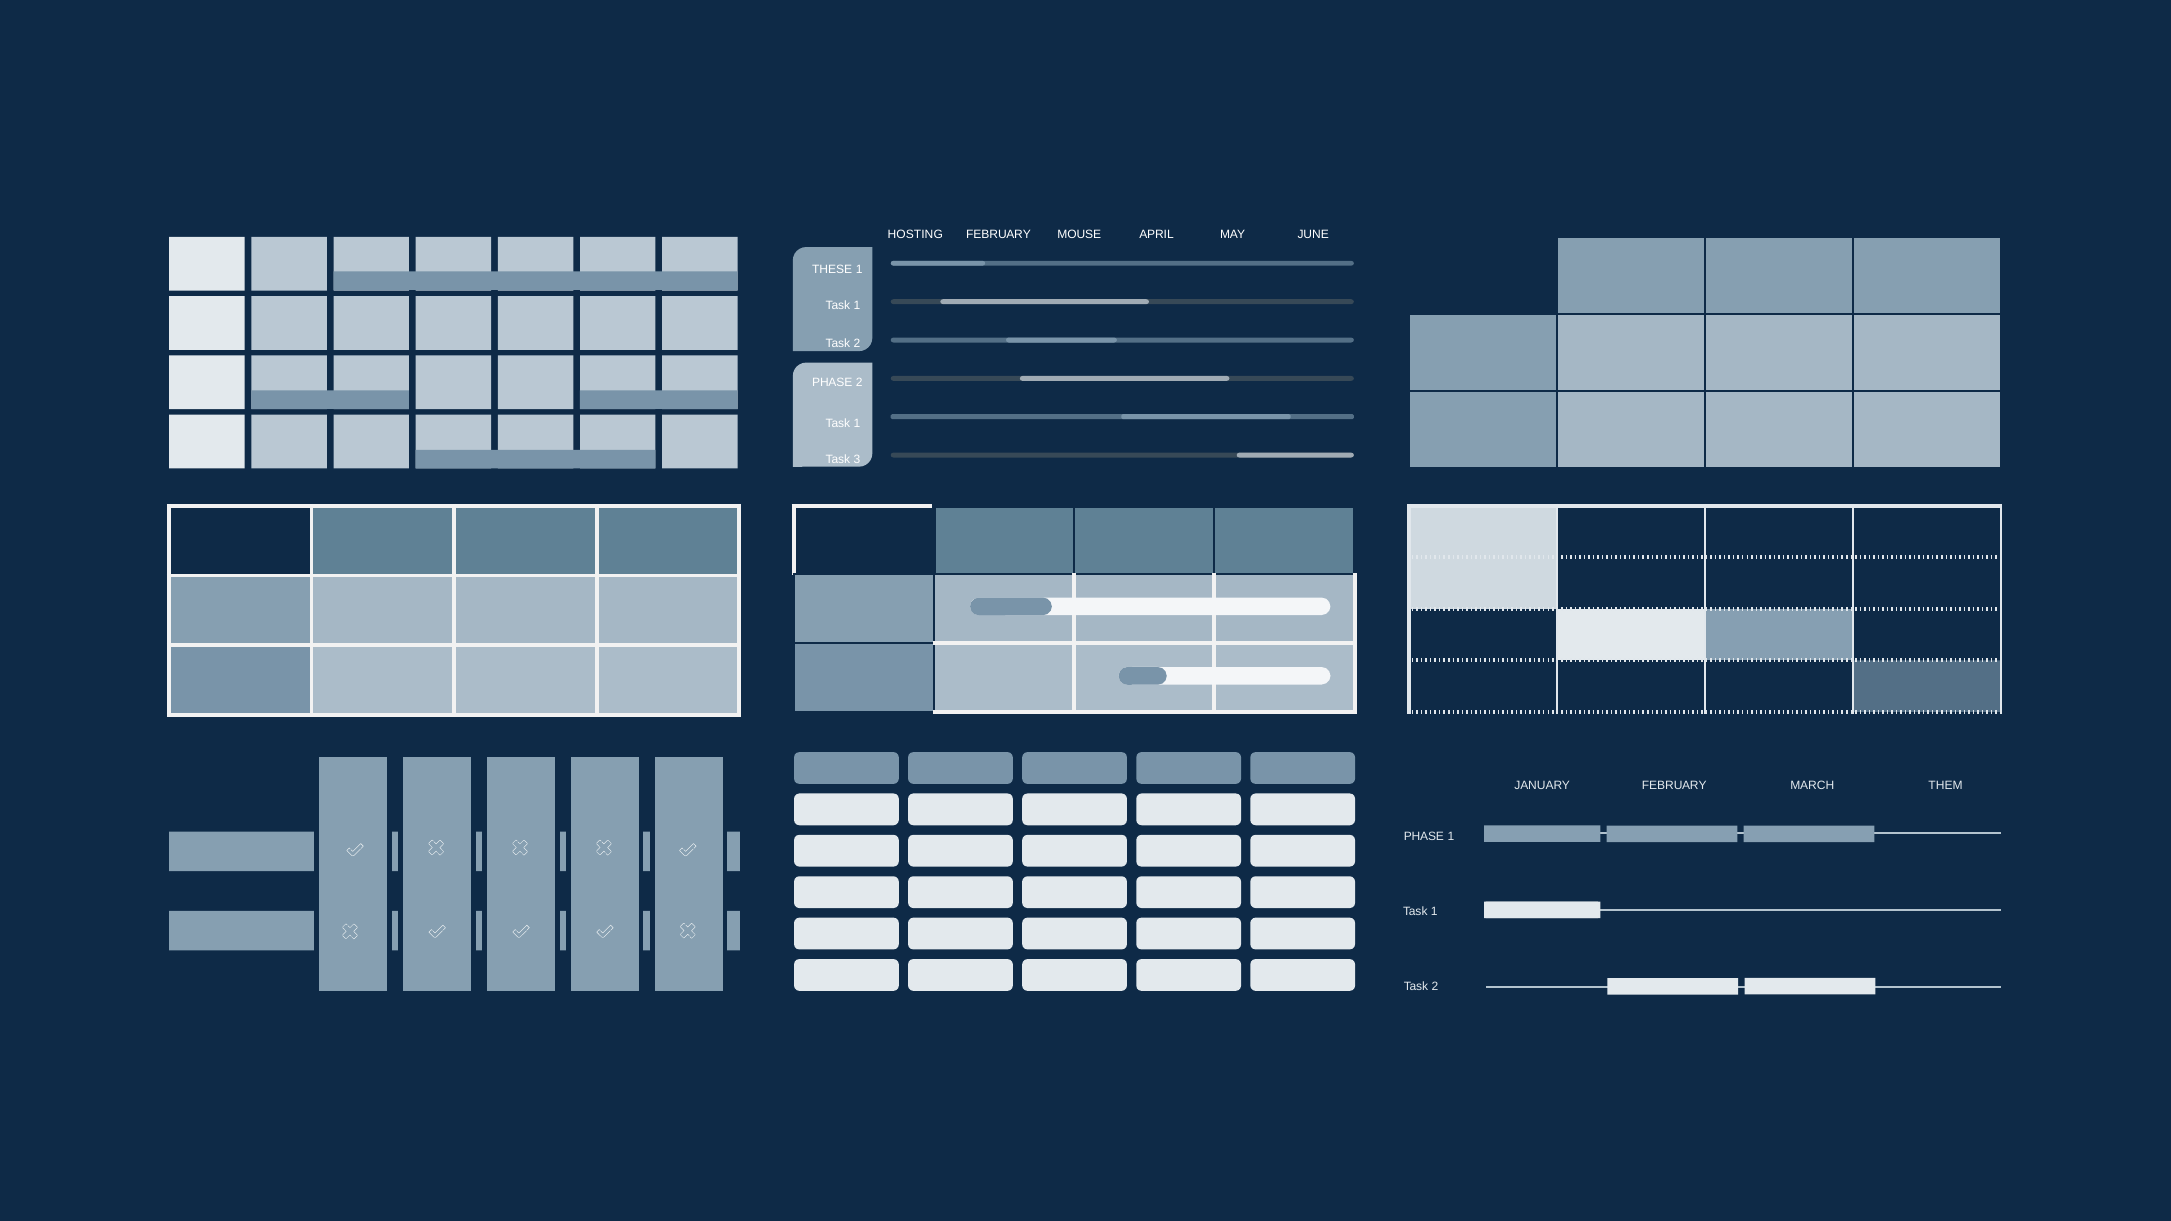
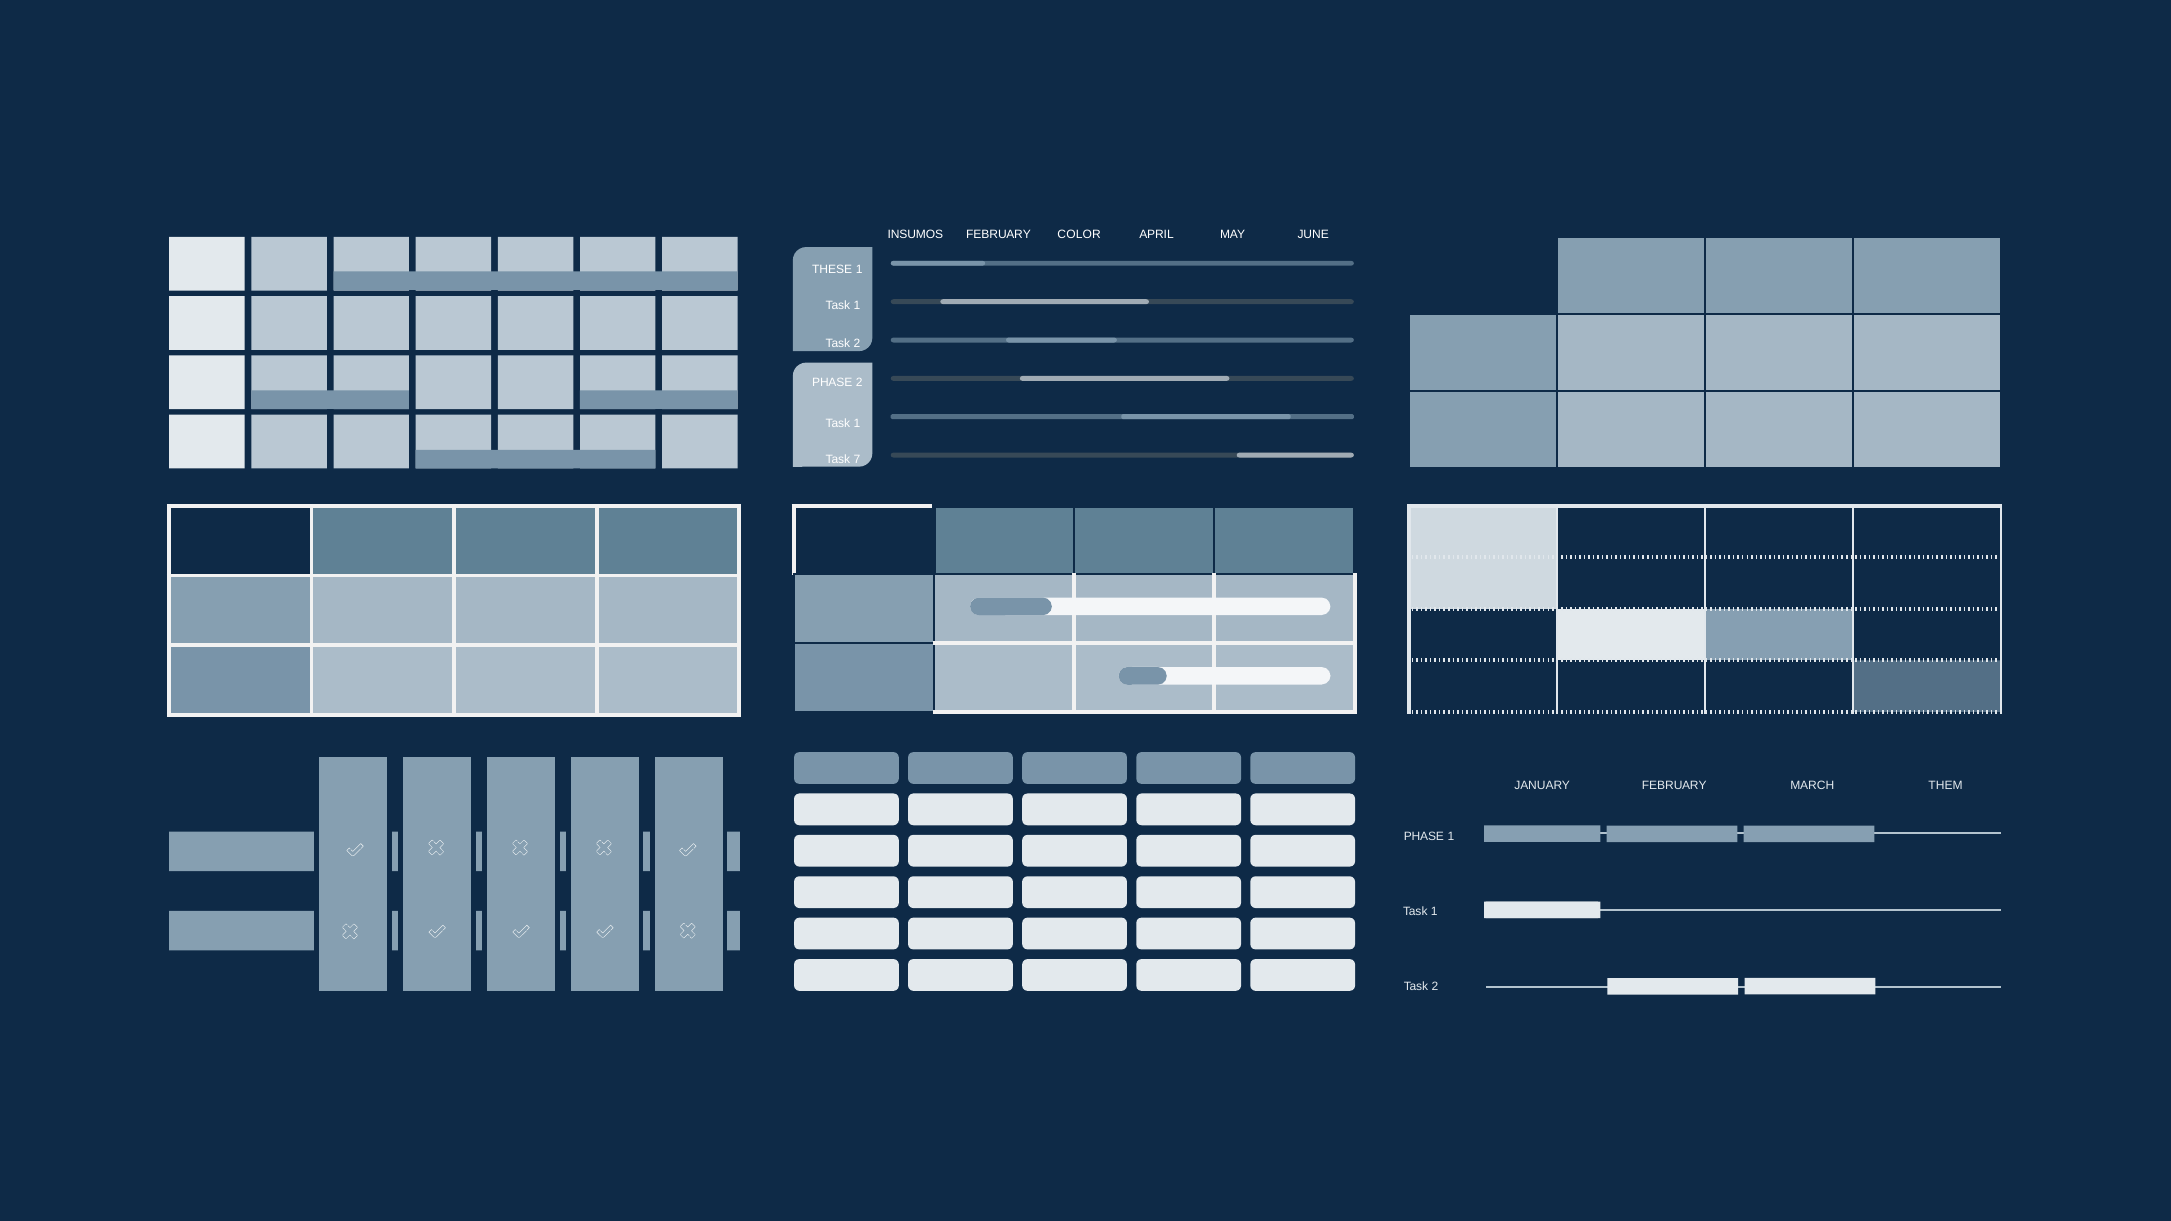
HOSTING: HOSTING -> INSUMOS
MOUSE: MOUSE -> COLOR
3: 3 -> 7
